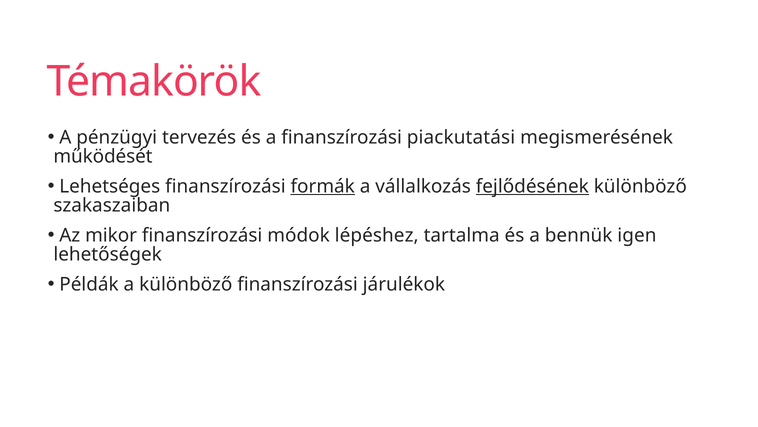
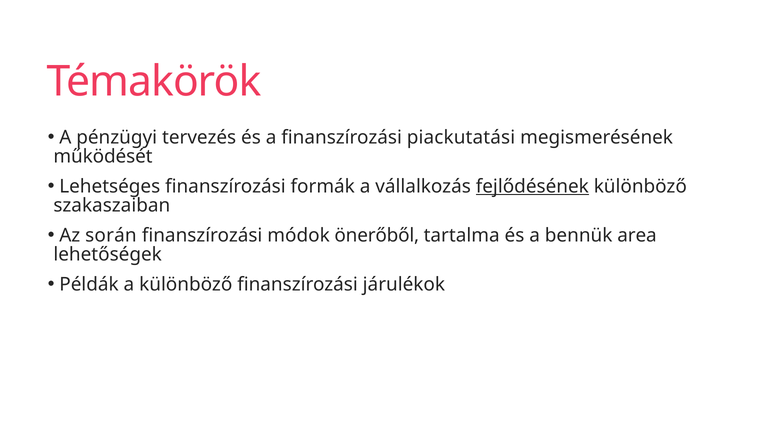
formák underline: present -> none
mikor: mikor -> során
lépéshez: lépéshez -> önerőből
igen: igen -> area
